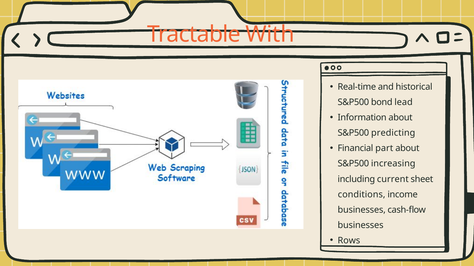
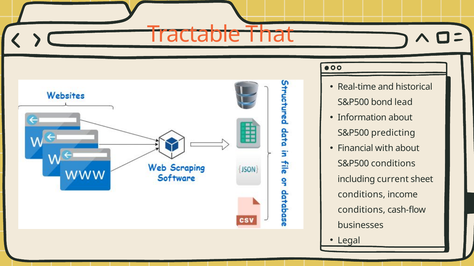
With: With -> That
part: part -> with
S&P500 increasing: increasing -> conditions
businesses at (362, 210): businesses -> conditions
Rows: Rows -> Legal
